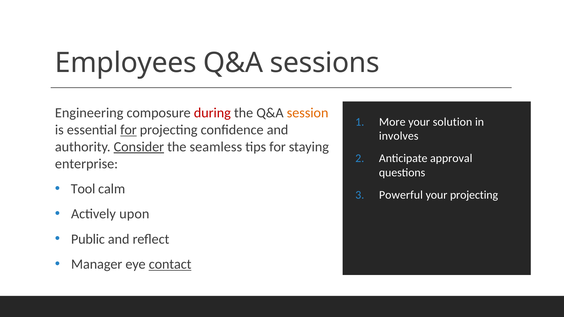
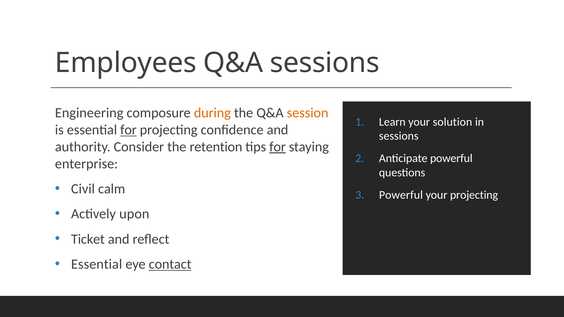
during colour: red -> orange
More: More -> Learn
involves at (399, 136): involves -> sessions
Consider underline: present -> none
seamless: seamless -> retention
for at (278, 147) underline: none -> present
Anticipate approval: approval -> powerful
Tool: Tool -> Civil
Public: Public -> Ticket
Manager at (97, 264): Manager -> Essential
